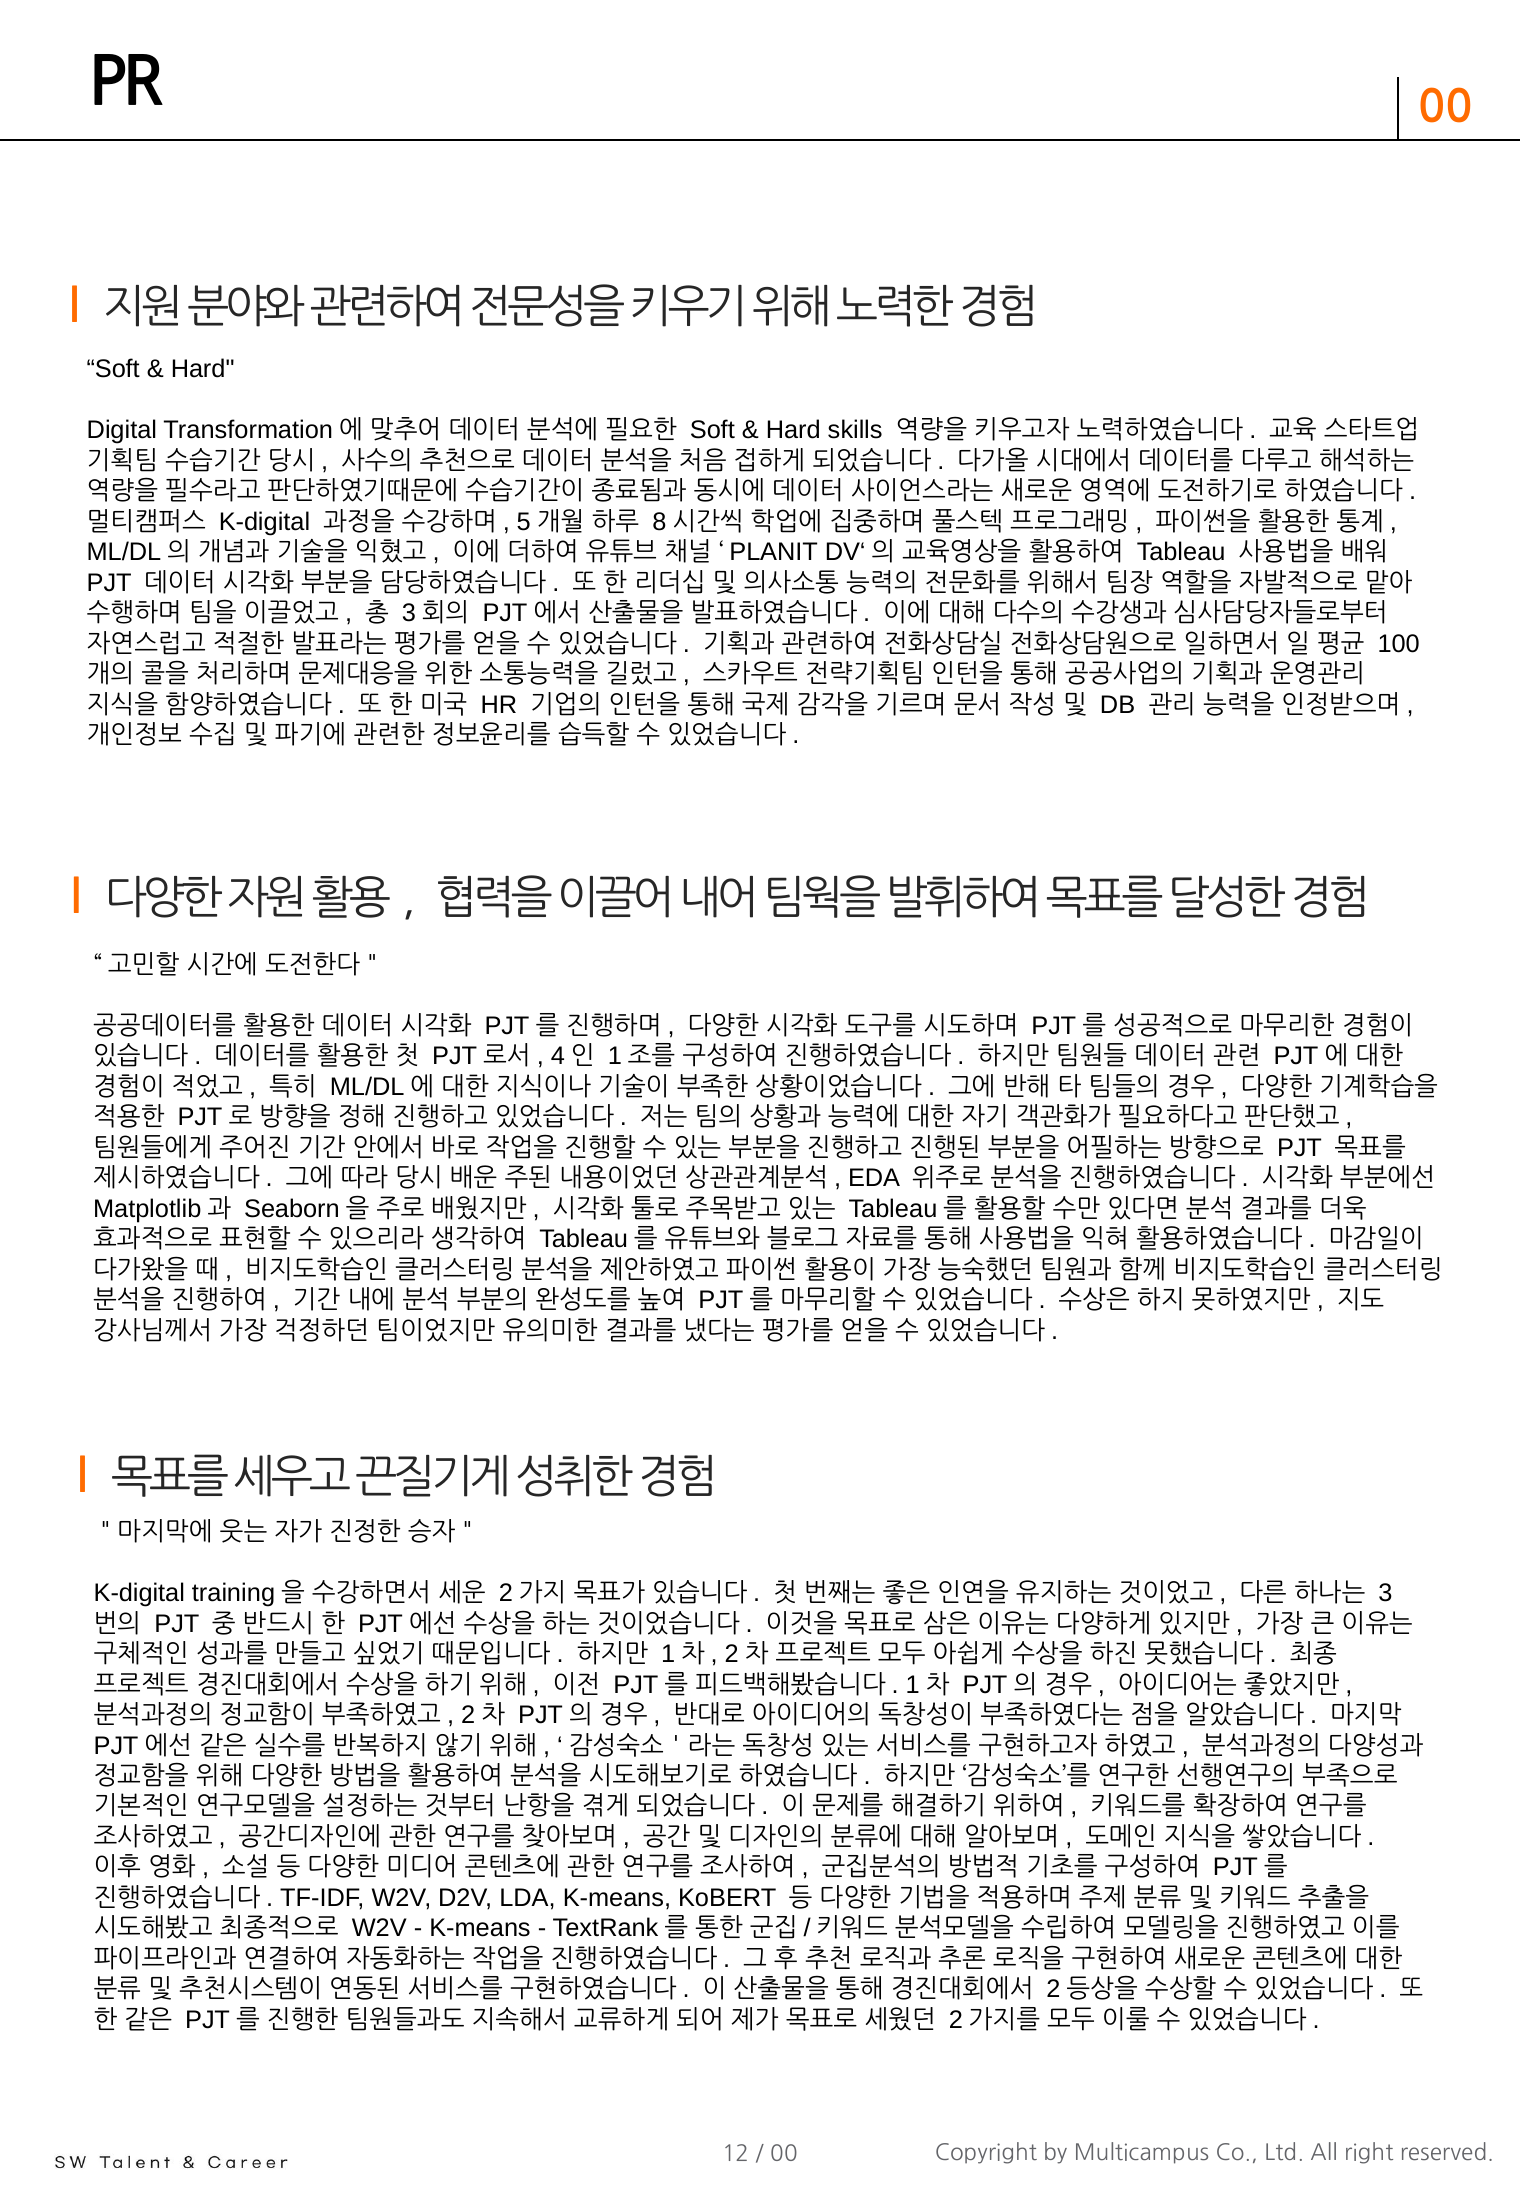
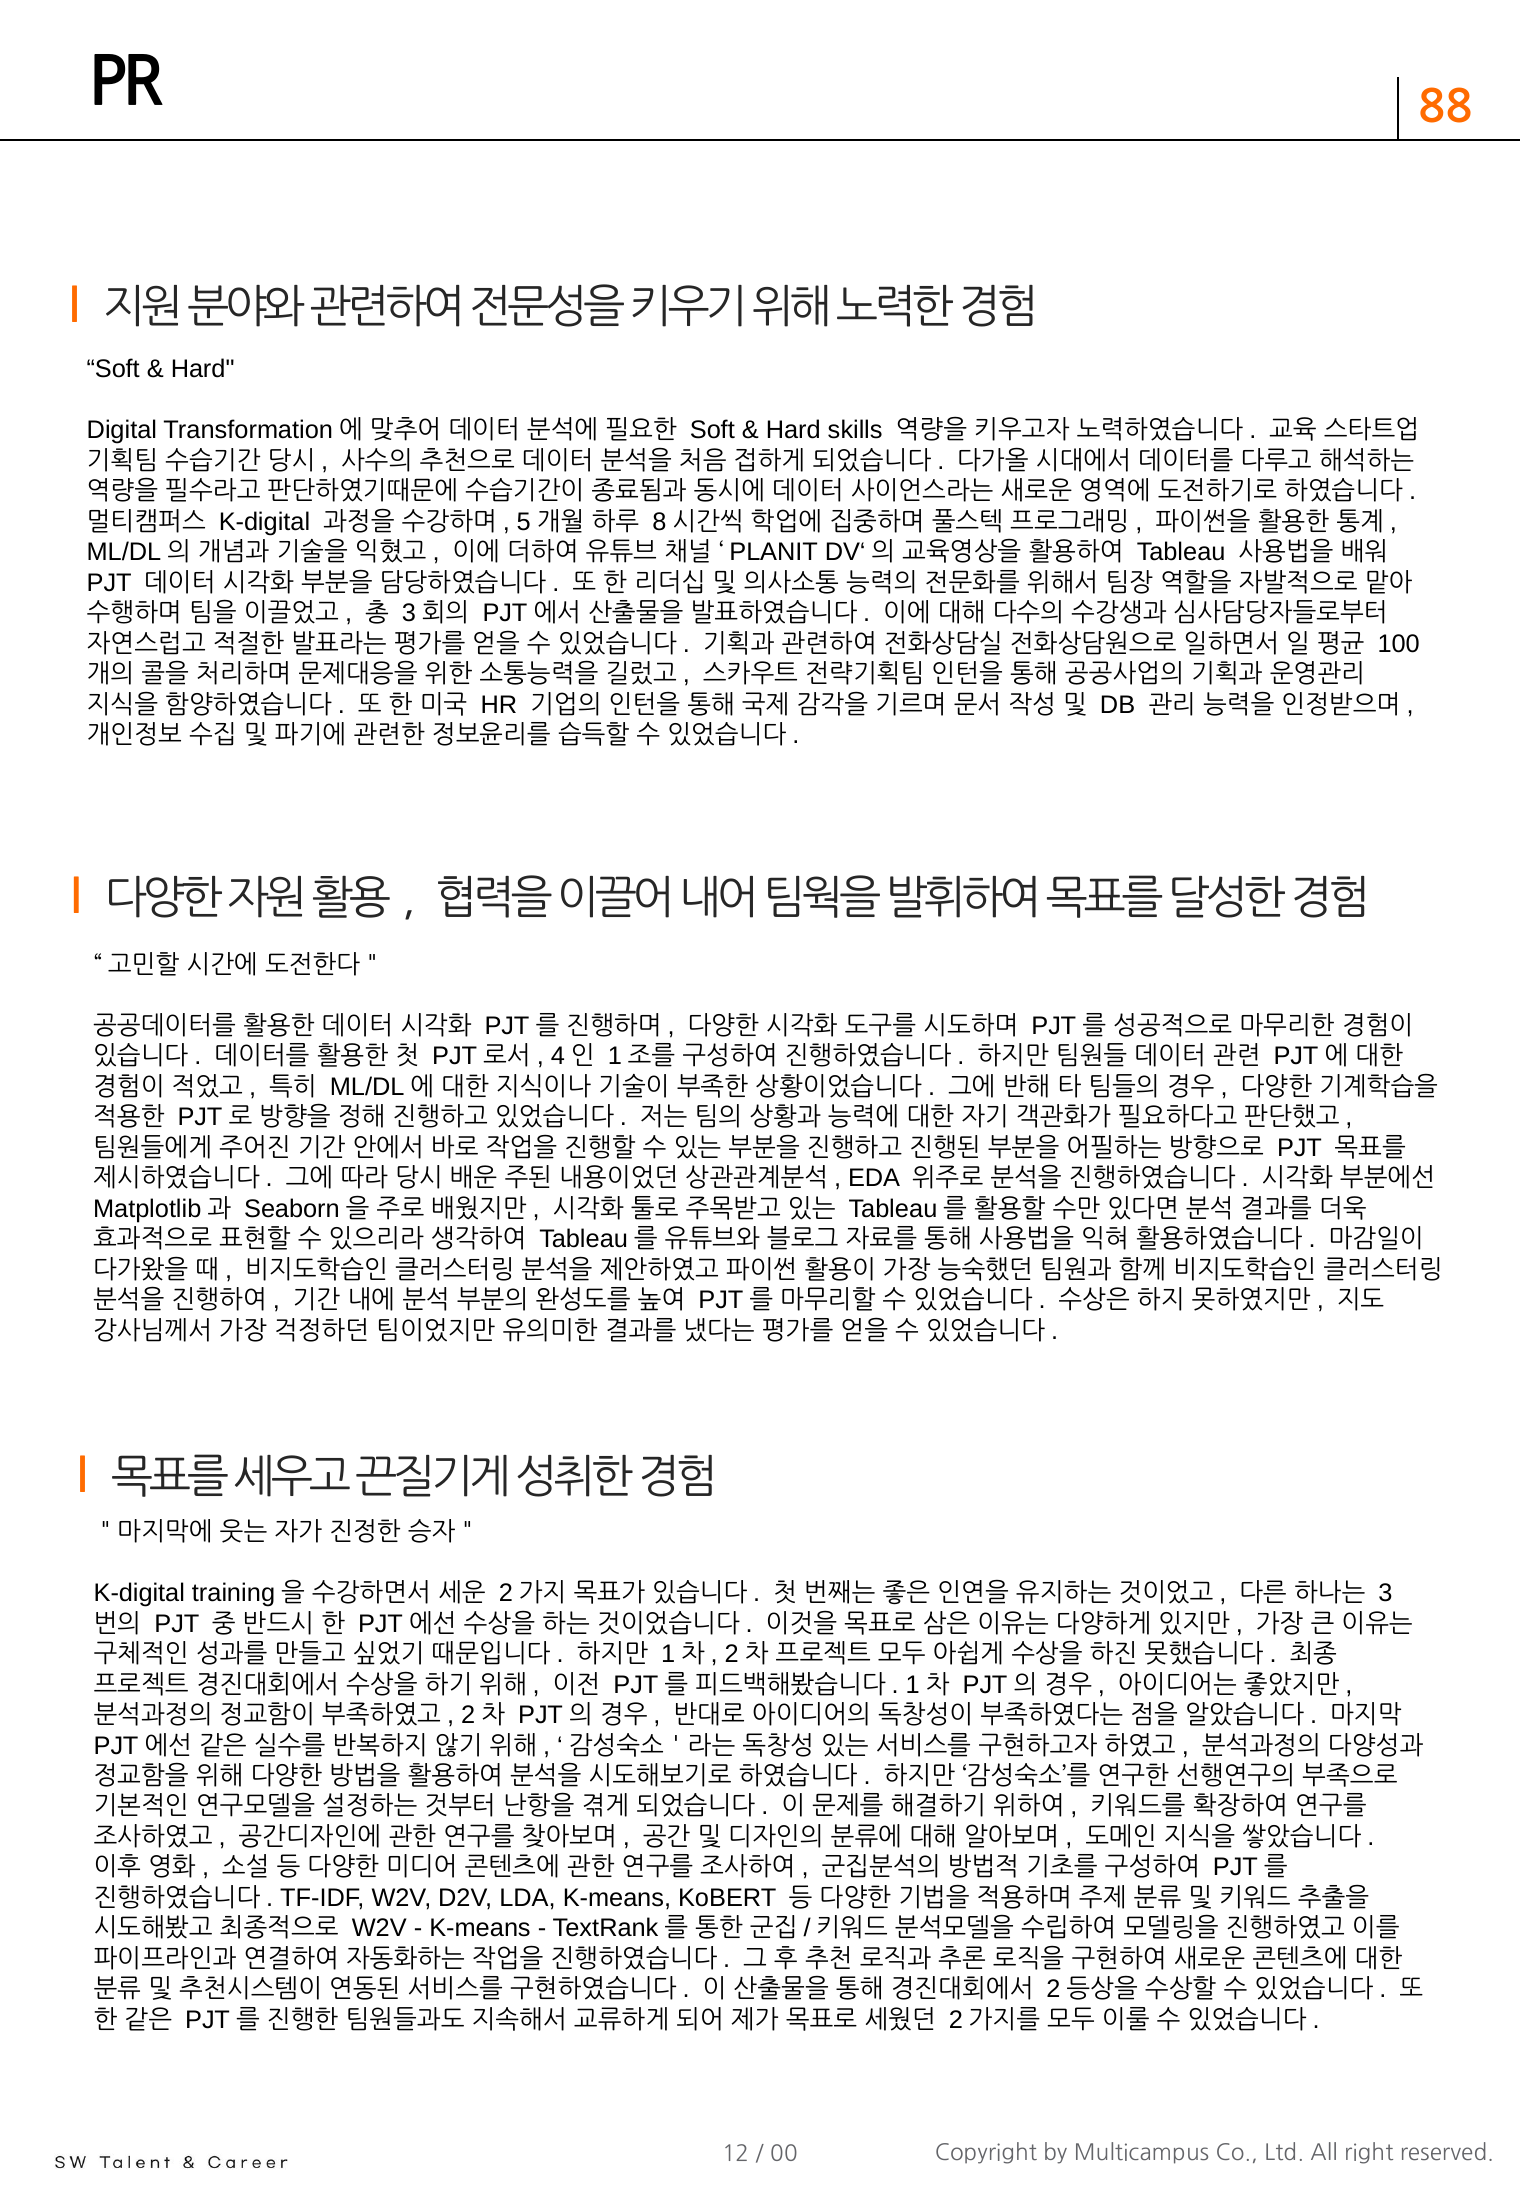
PR 00: 00 -> 88
